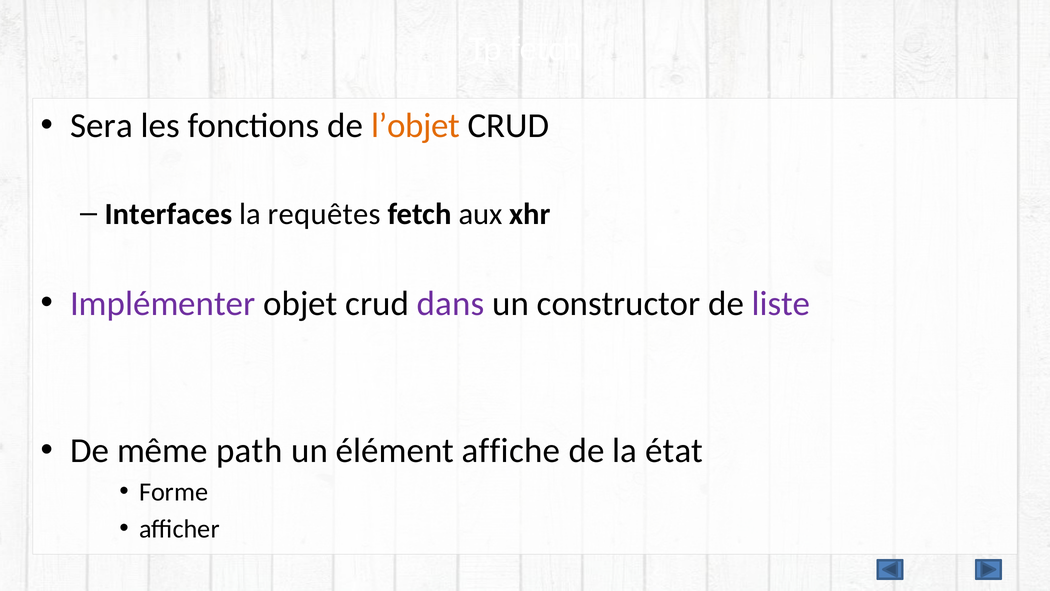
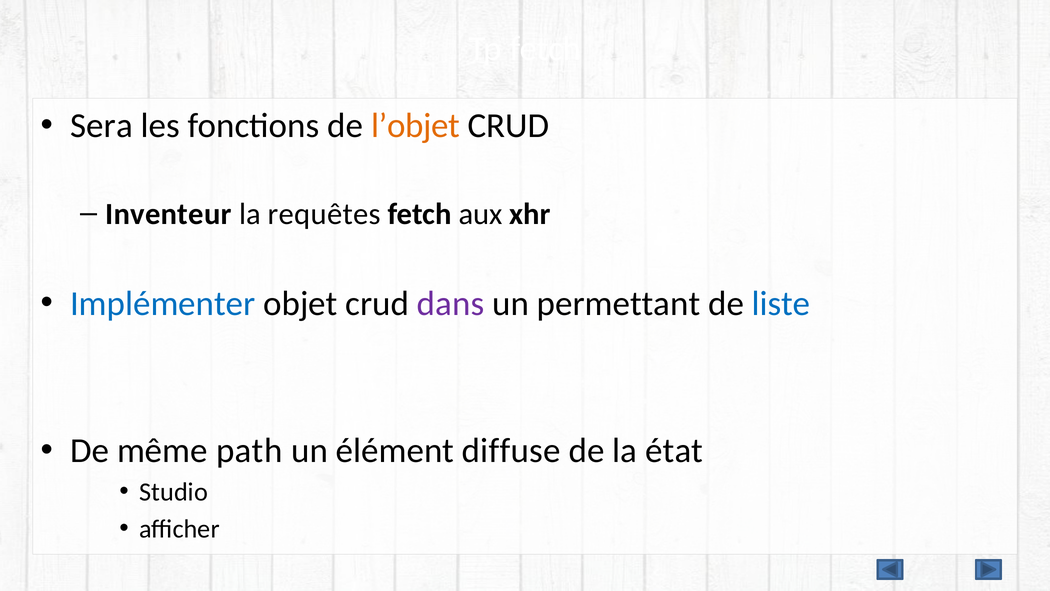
Interfaces: Interfaces -> Inventeur
Implémenter colour: purple -> blue
constructor: constructor -> permettant
liste colour: purple -> blue
affiche: affiche -> diffuse
Forme: Forme -> Studio
